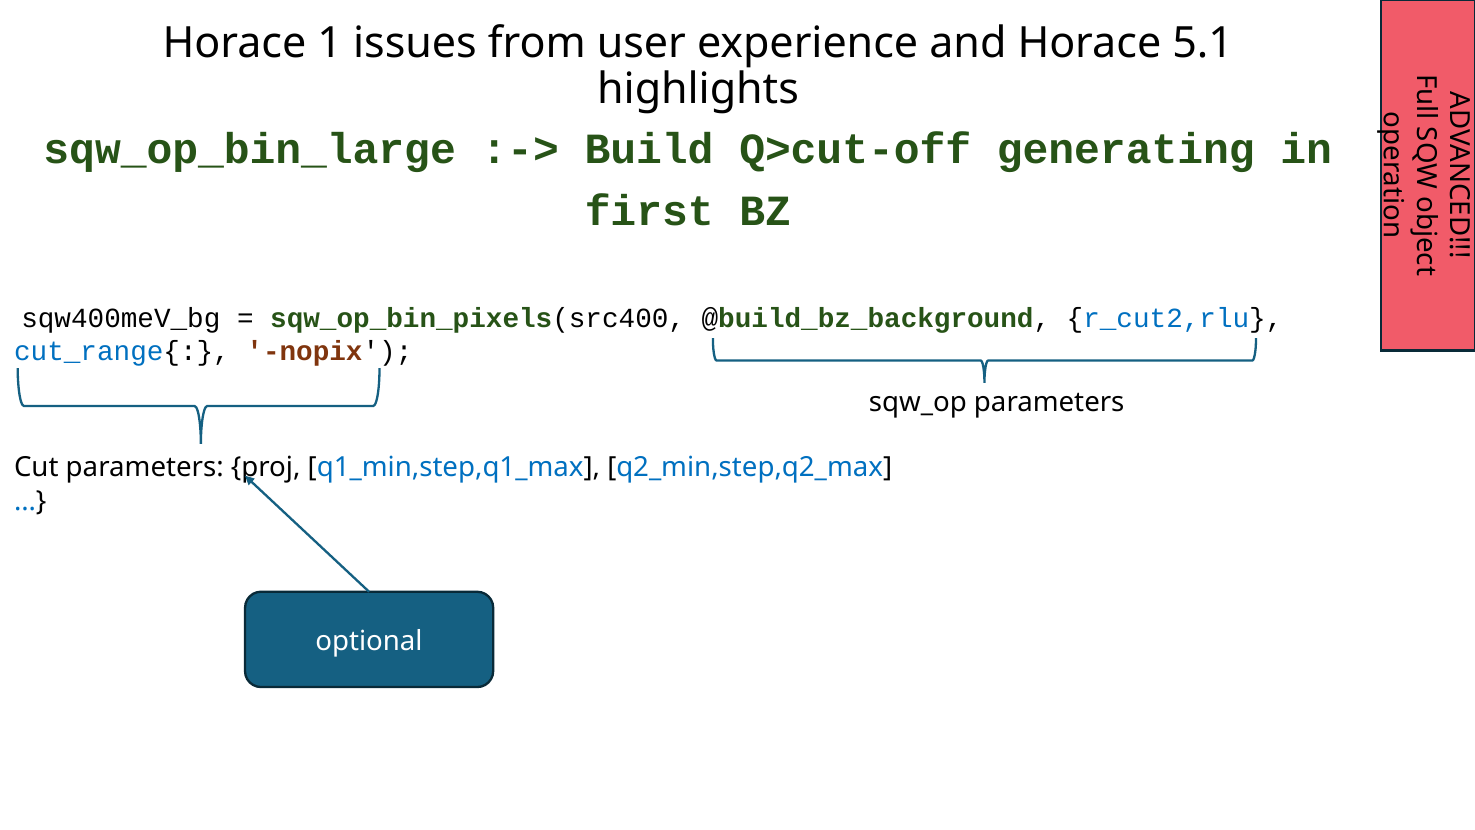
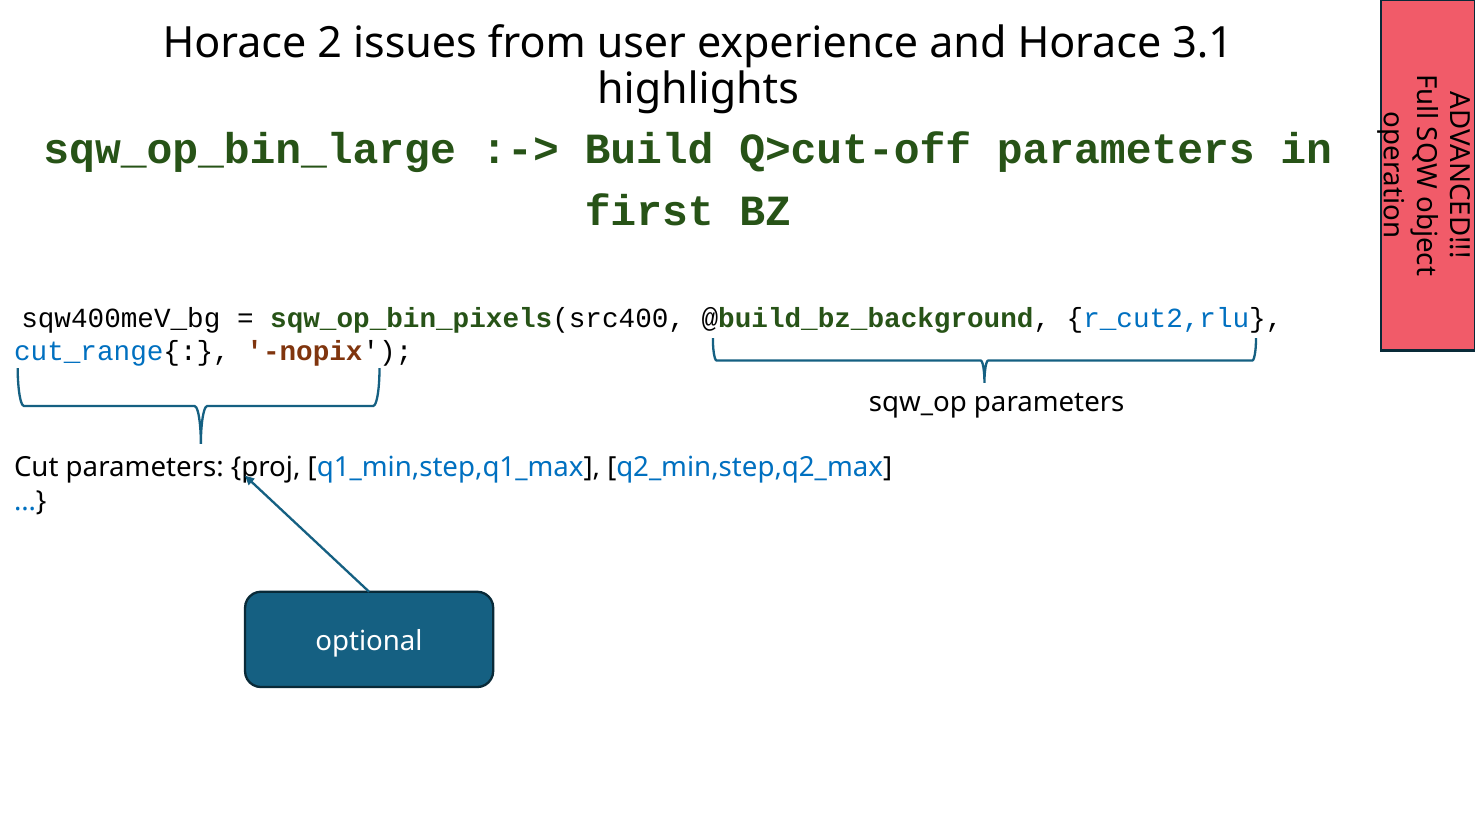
1: 1 -> 2
5.1: 5.1 -> 3.1
Q>cut-off generating: generating -> parameters
